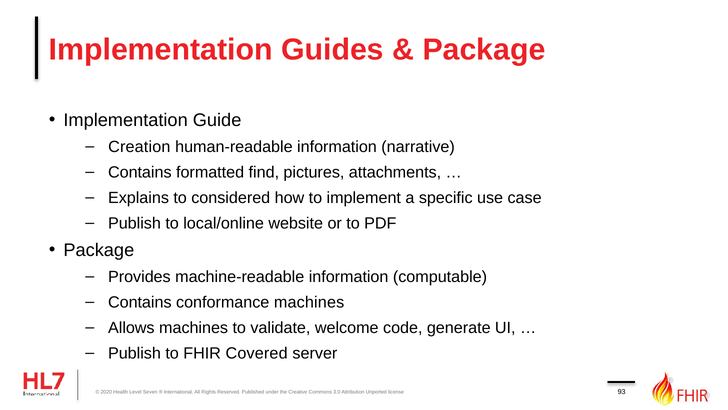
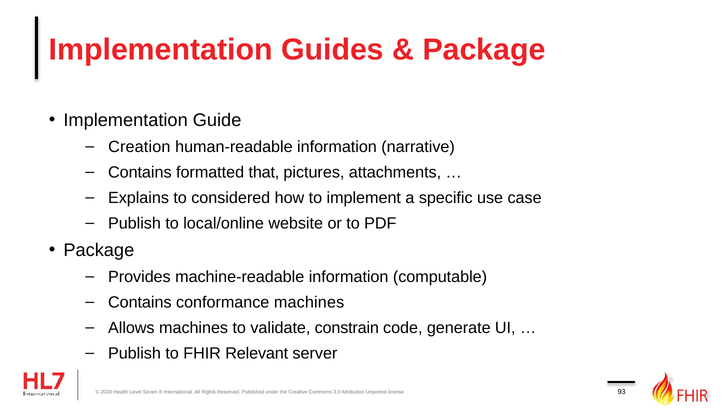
find: find -> that
welcome: welcome -> constrain
Covered: Covered -> Relevant
